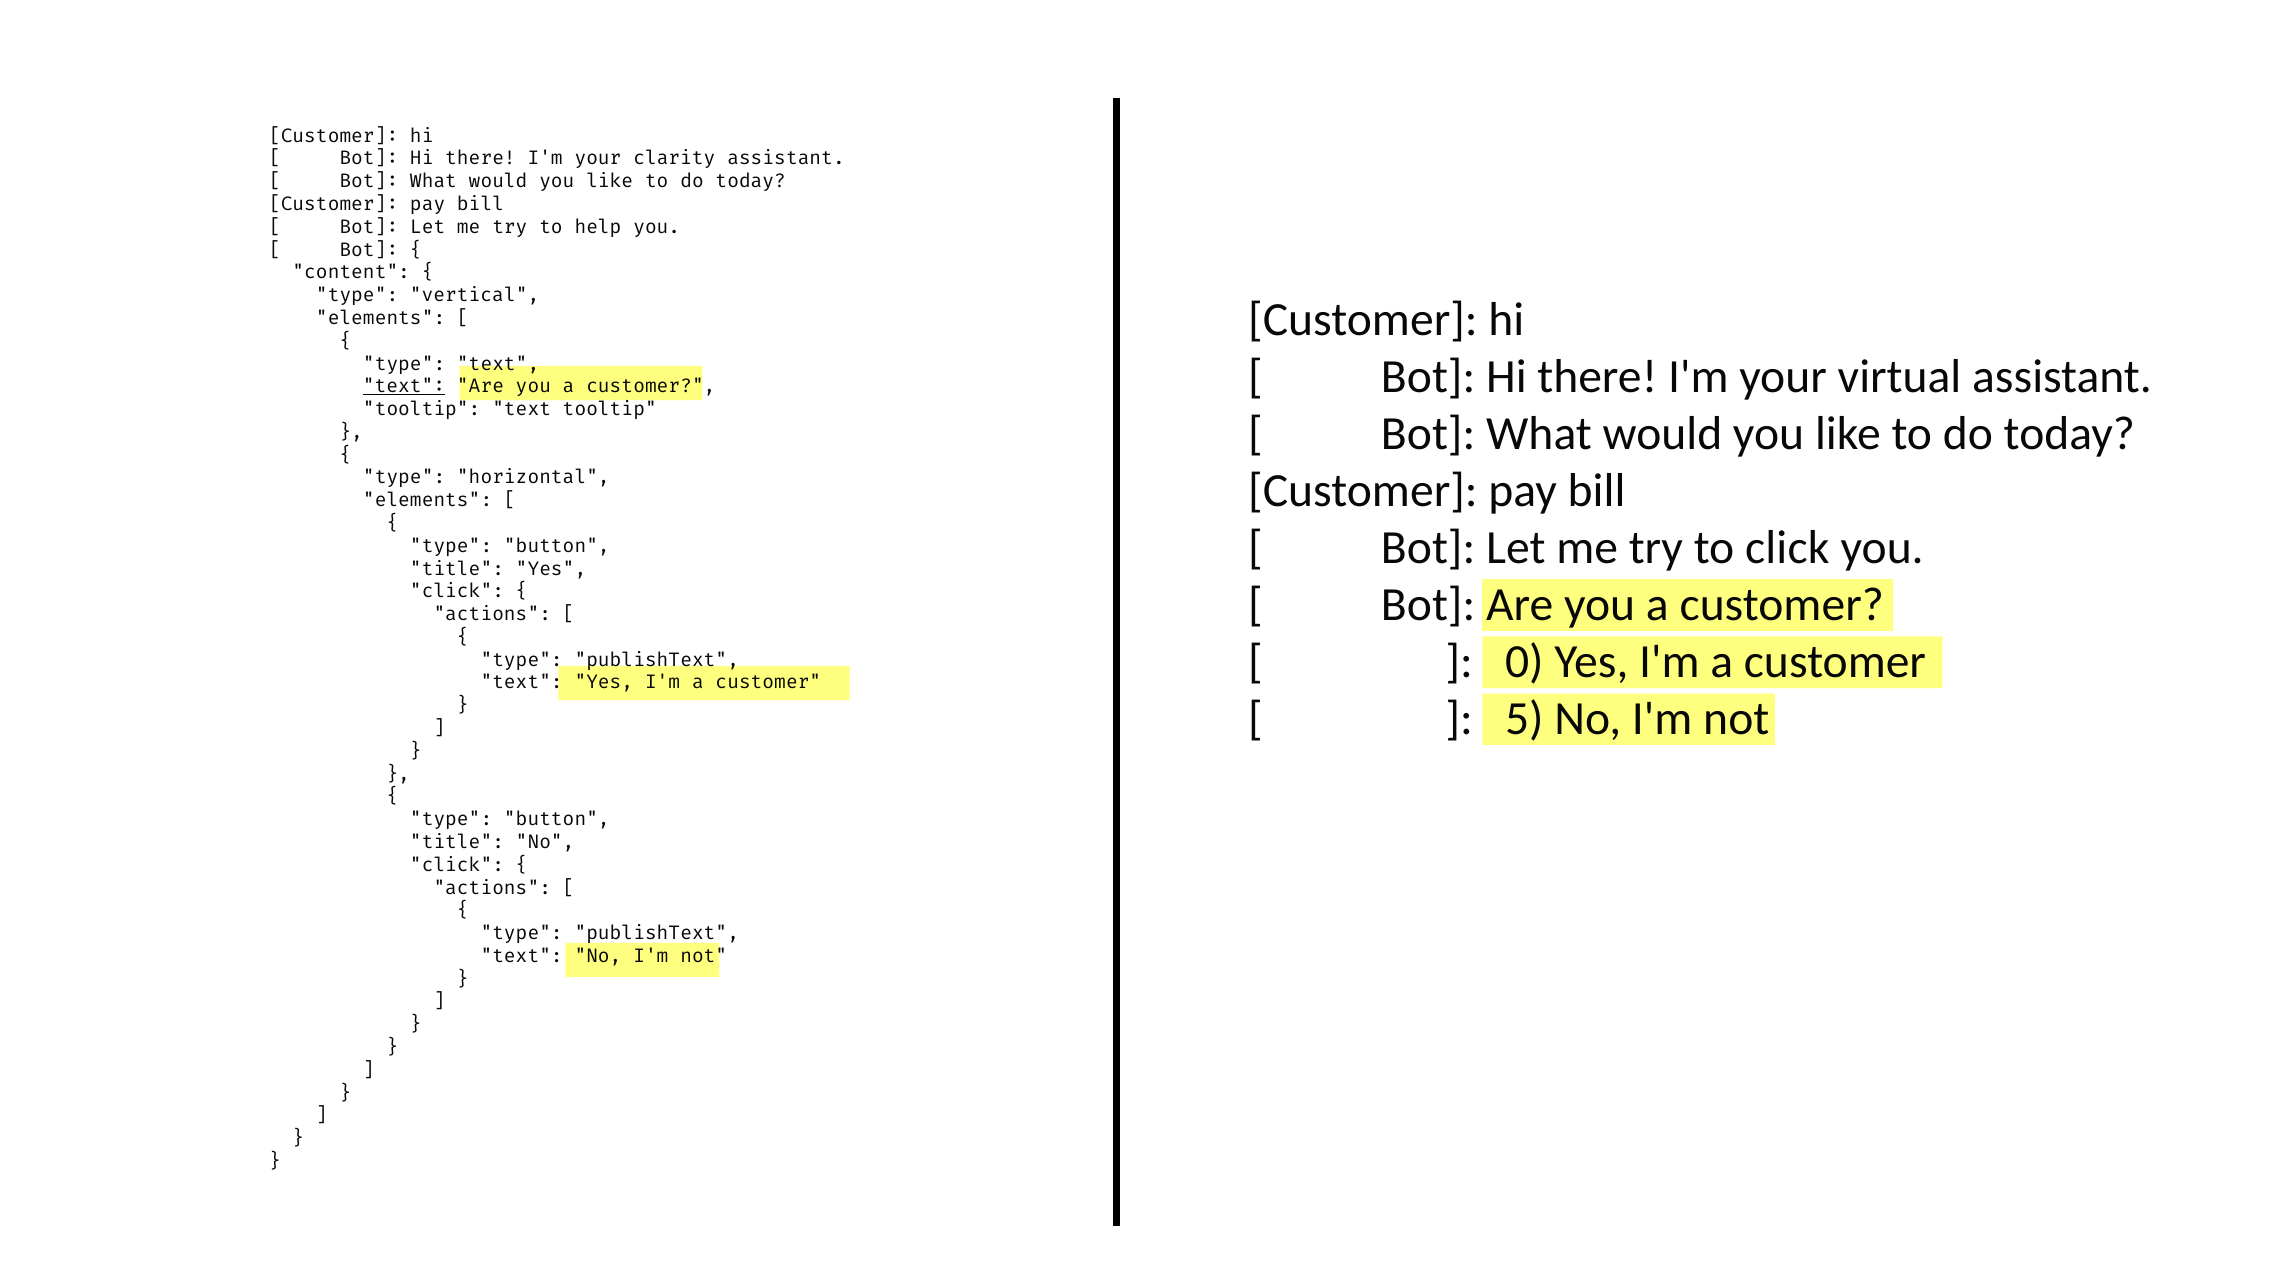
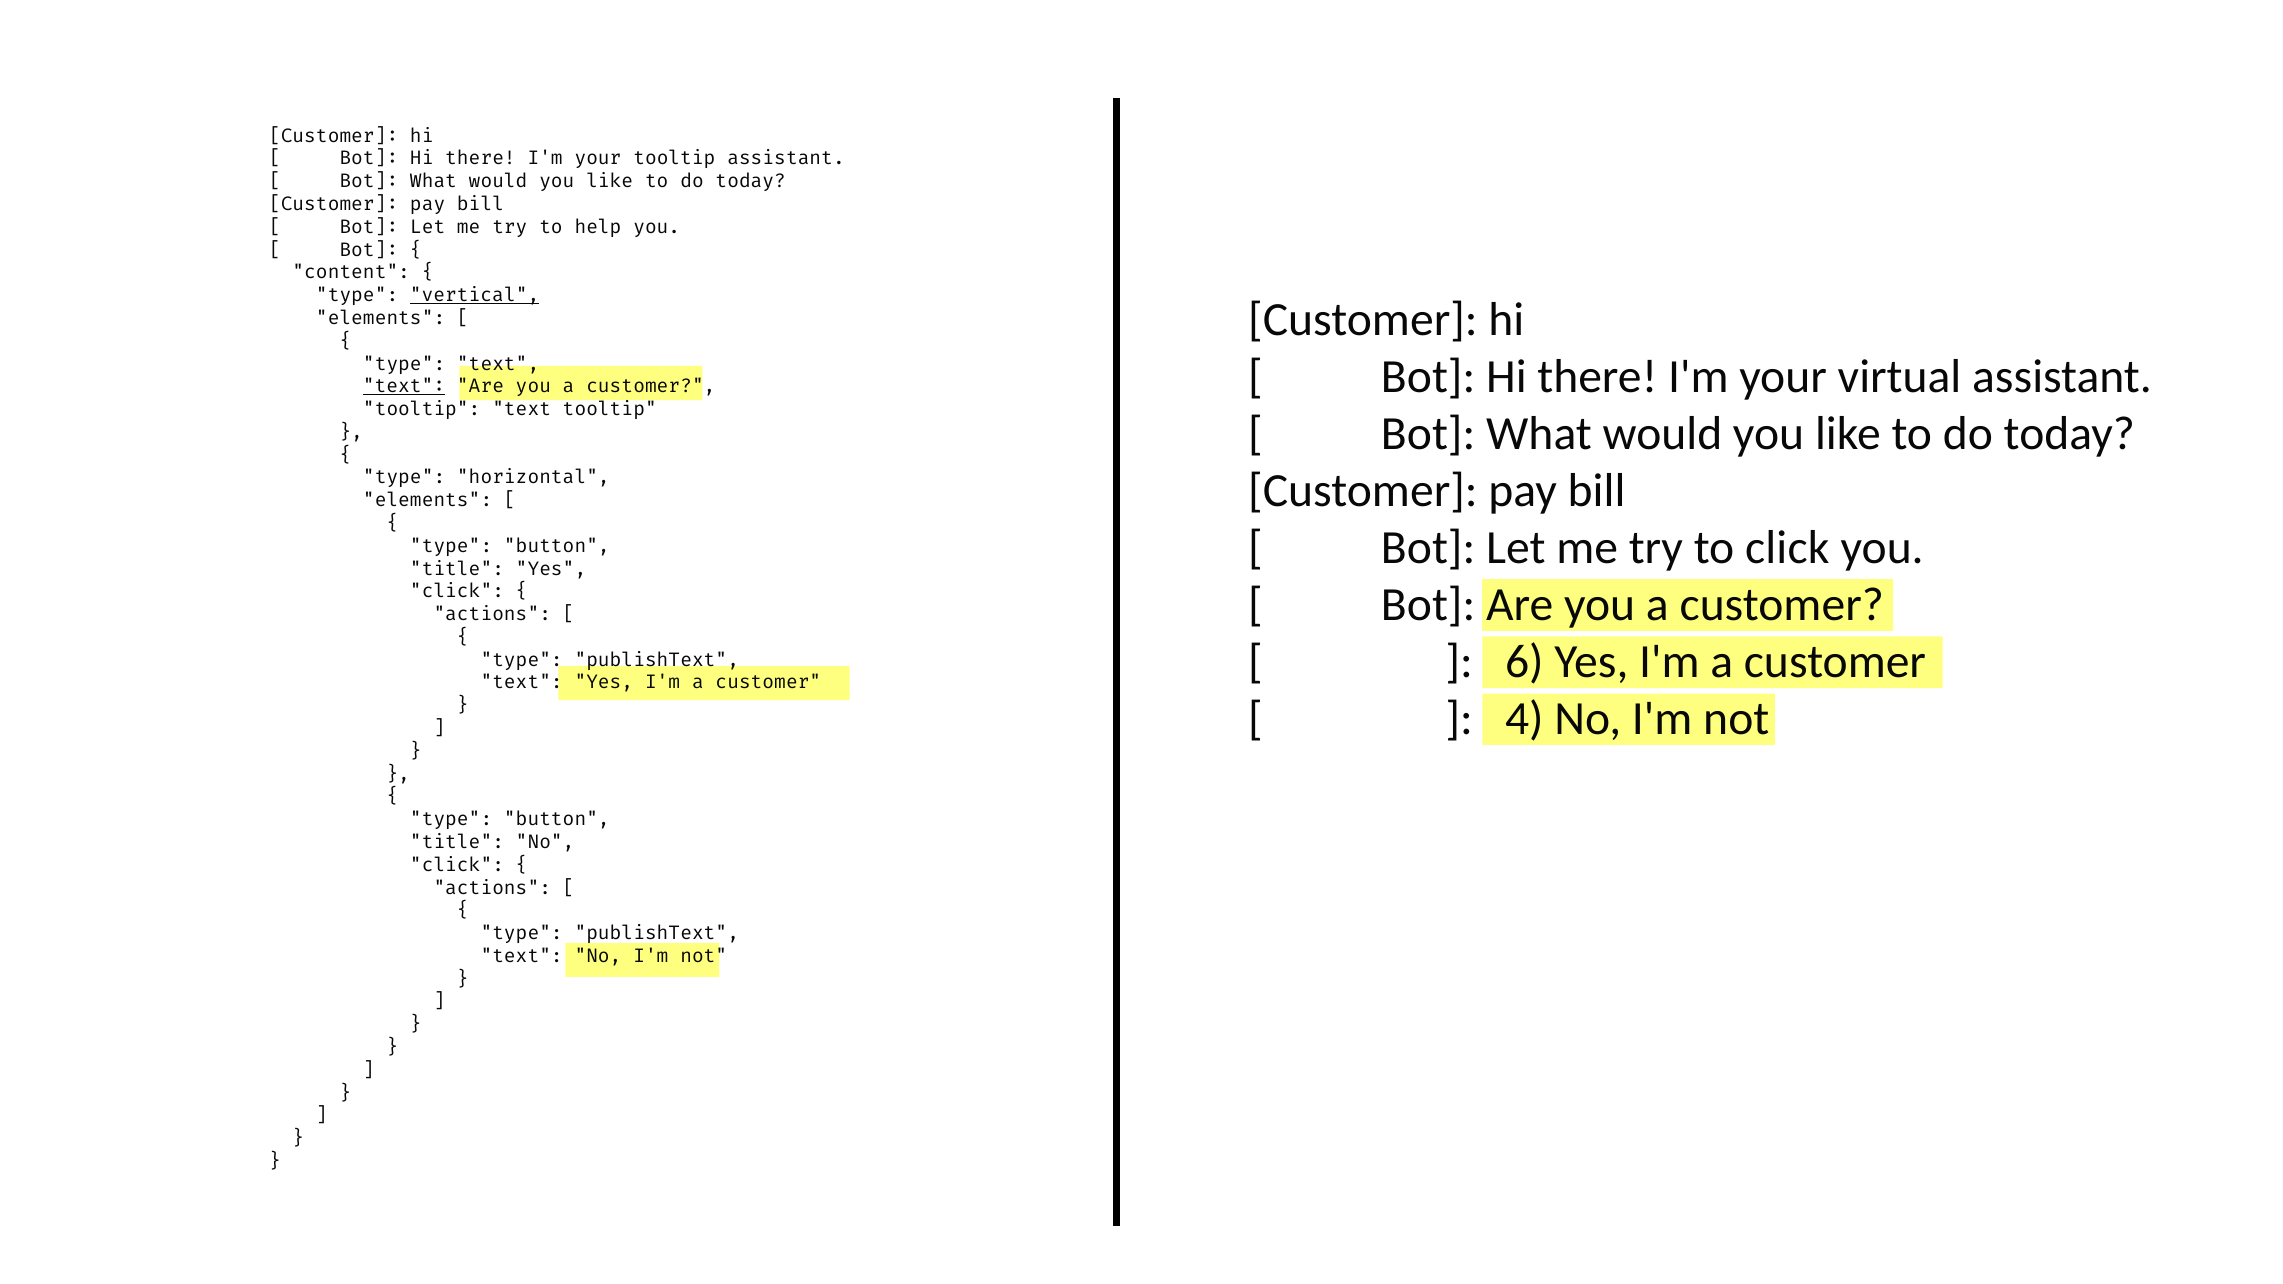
your clarity: clarity -> tooltip
vertical underline: none -> present
0: 0 -> 6
5: 5 -> 4
